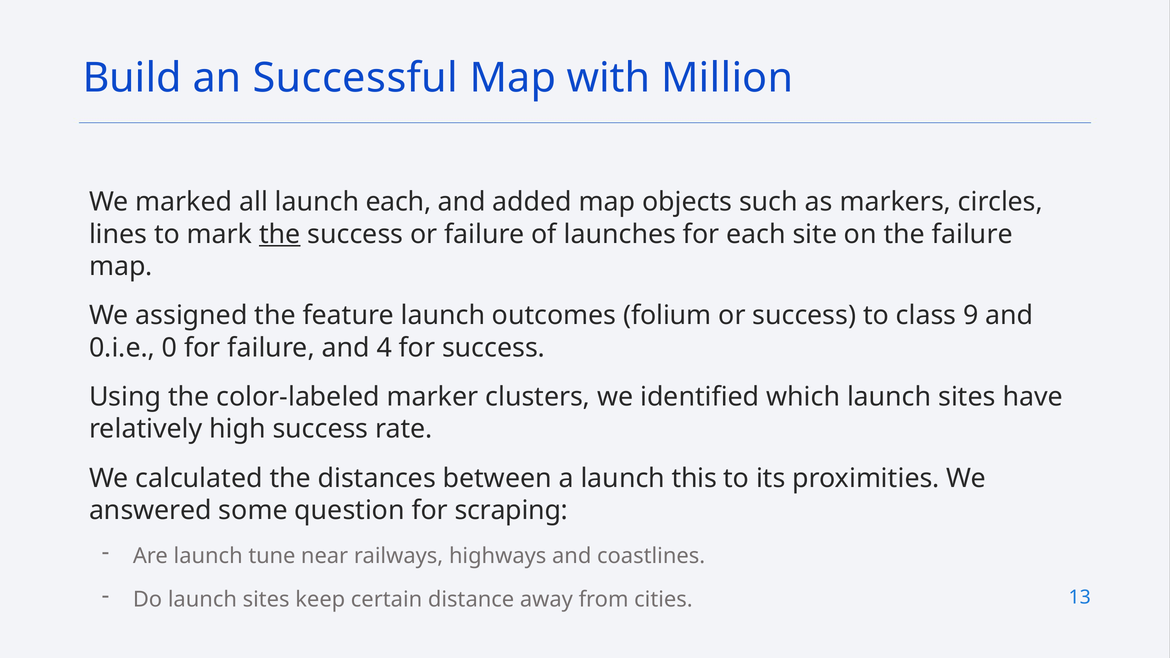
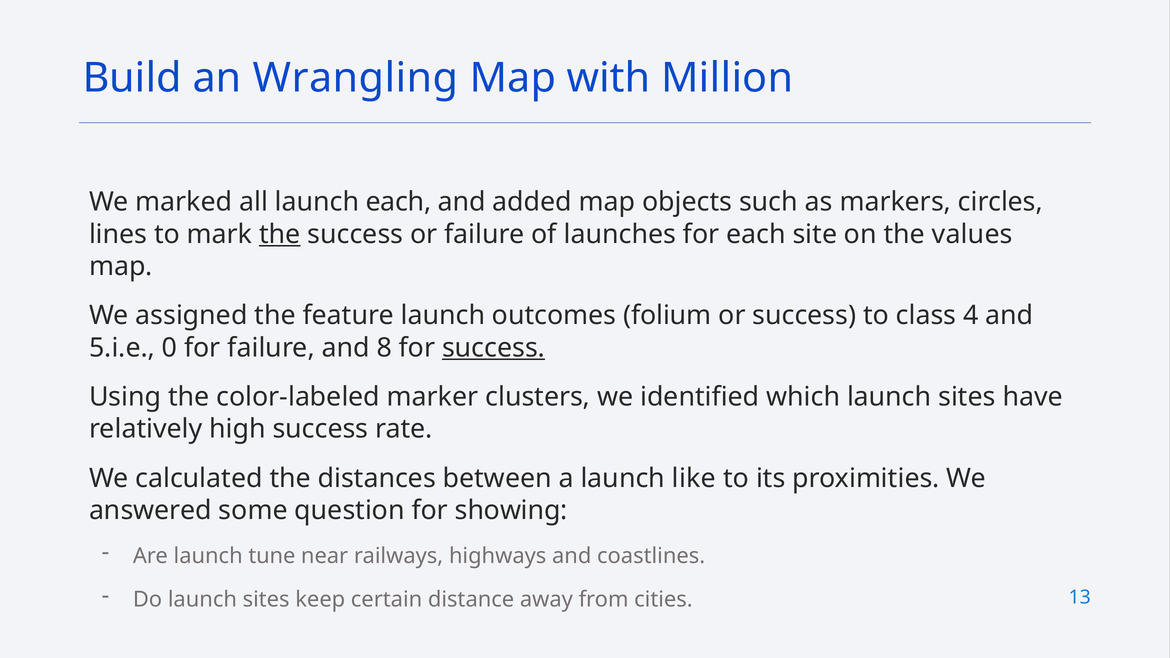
Successful: Successful -> Wrangling
the failure: failure -> values
9: 9 -> 4
0.i.e: 0.i.e -> 5.i.e
4: 4 -> 8
success at (494, 348) underline: none -> present
this: this -> like
scraping: scraping -> showing
